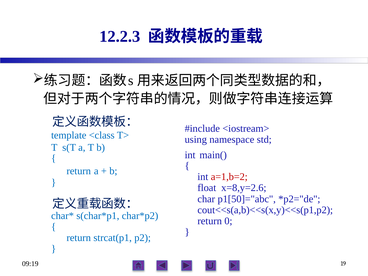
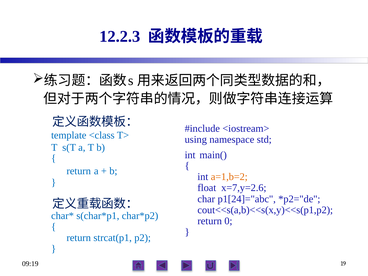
a=1,b=2 colour: red -> orange
x=8,y=2.6: x=8,y=2.6 -> x=7,y=2.6
p1[50]="abc: p1[50]="abc -> p1[24]="abc
